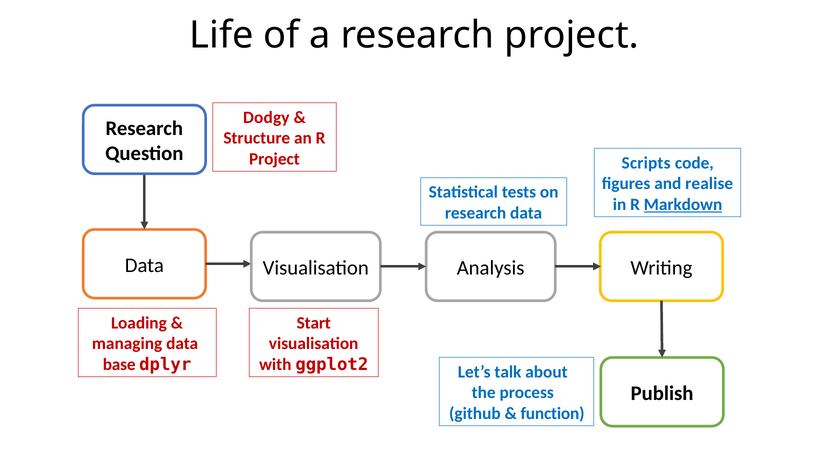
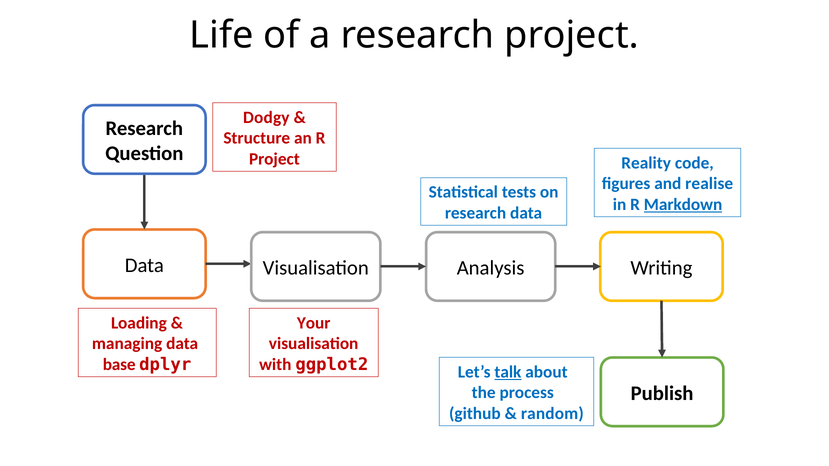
Scripts: Scripts -> Reality
Start: Start -> Your
talk underline: none -> present
function: function -> random
